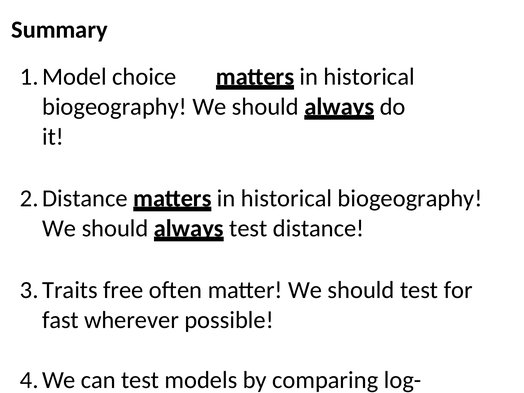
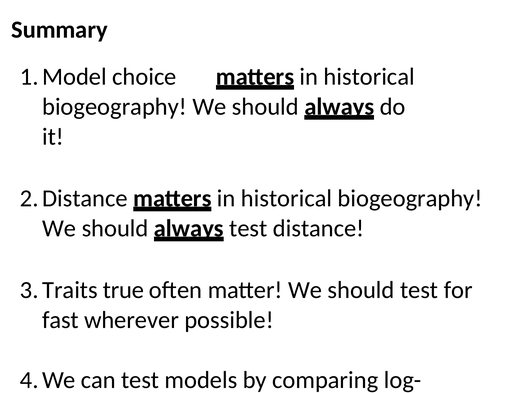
free: free -> true
